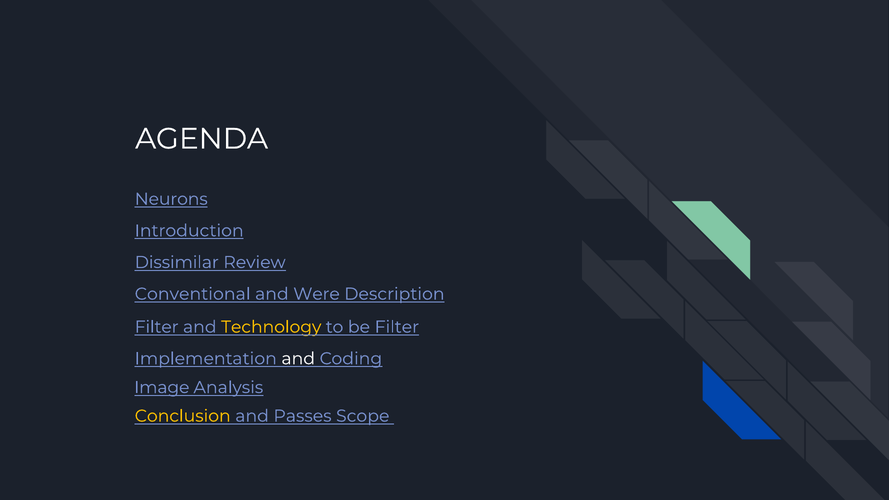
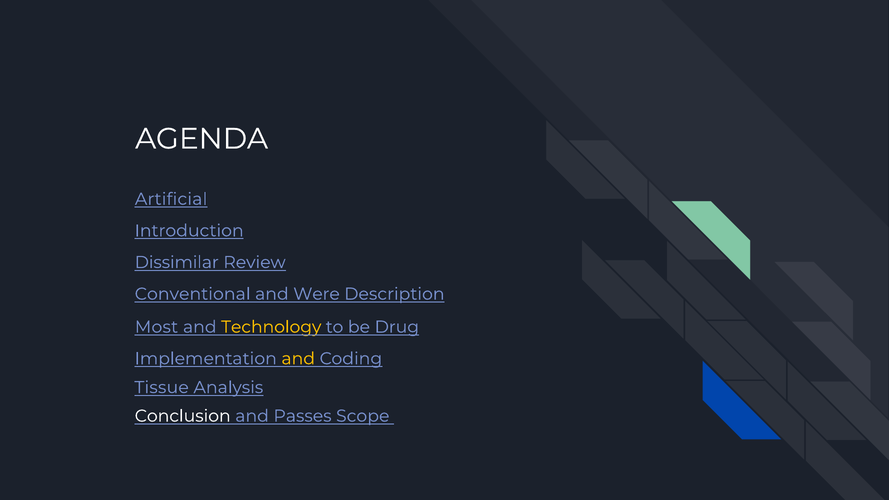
Neurons: Neurons -> Artificial
Filter at (157, 327): Filter -> Most
be Filter: Filter -> Drug
and at (298, 359) colour: white -> yellow
Image: Image -> Tissue
Conclusion colour: yellow -> white
